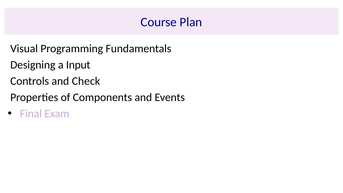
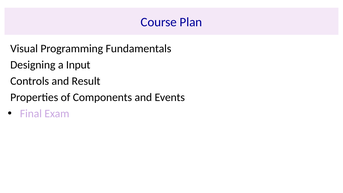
Check: Check -> Result
